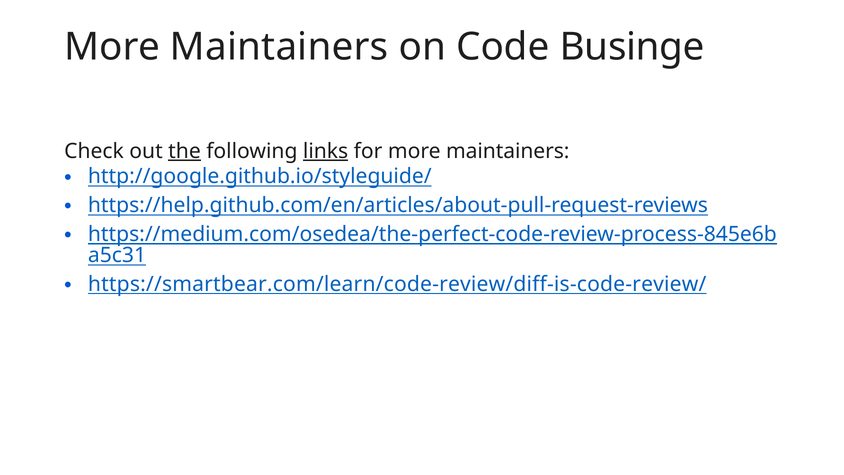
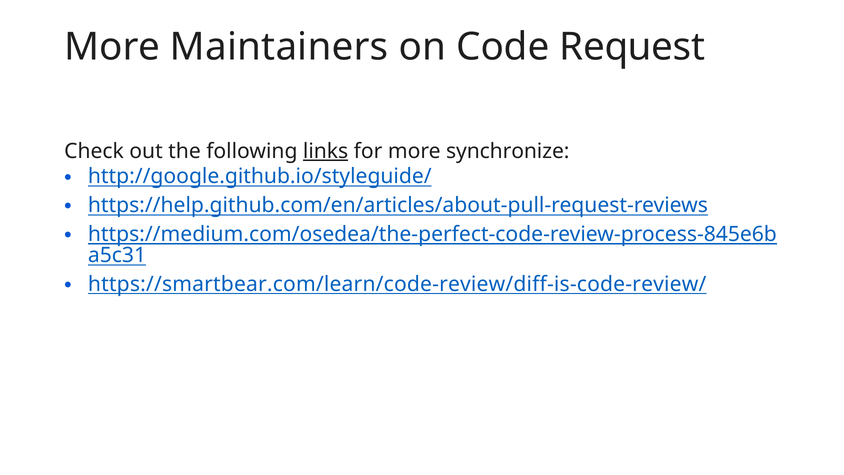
Businge: Businge -> Request
the underline: present -> none
for more maintainers: maintainers -> synchronize
